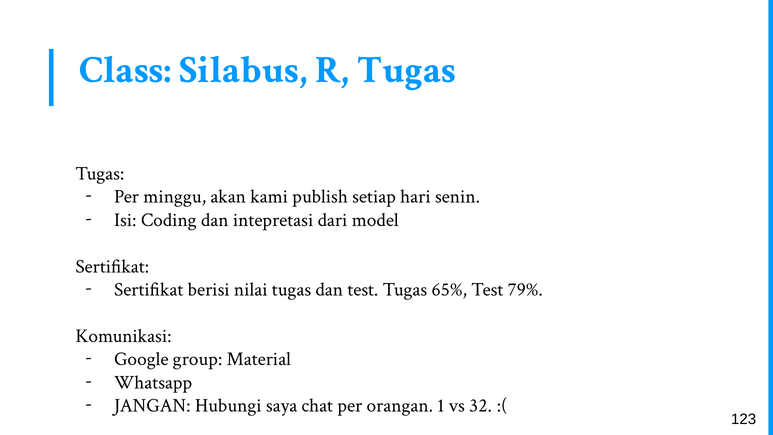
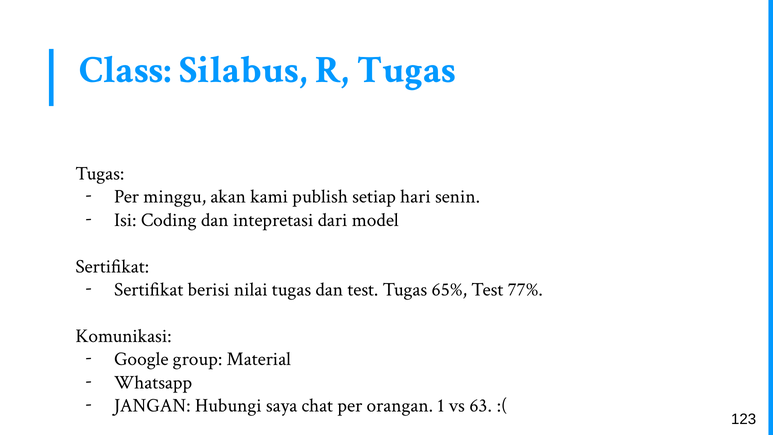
79%: 79% -> 77%
32: 32 -> 63
